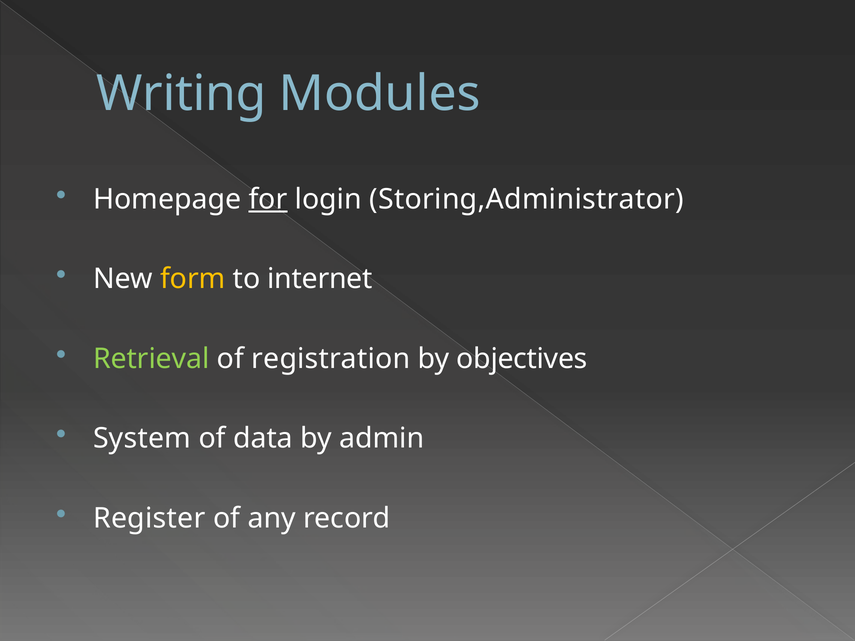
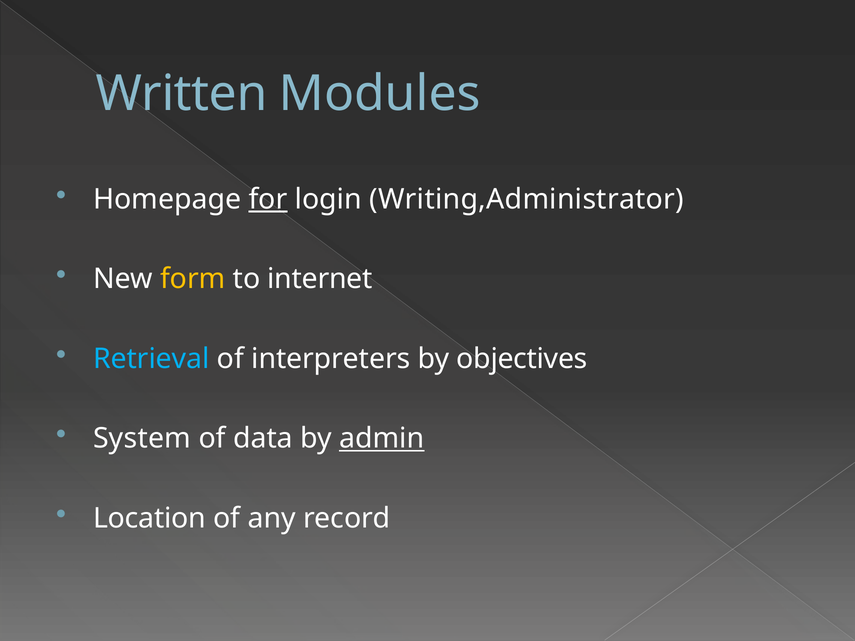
Writing: Writing -> Written
Storing,Administrator: Storing,Administrator -> Writing,Administrator
Retrieval colour: light green -> light blue
registration: registration -> interpreters
admin underline: none -> present
Register: Register -> Location
